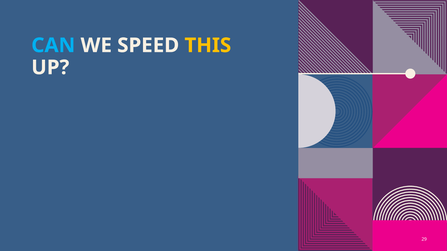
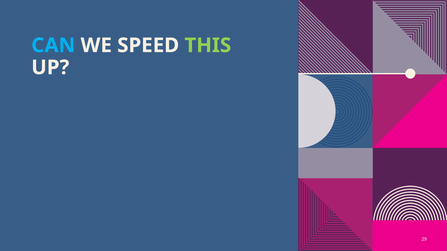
THIS colour: yellow -> light green
